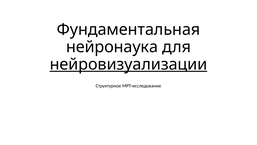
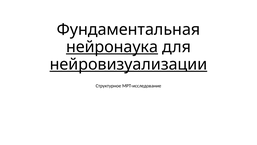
нейронаука underline: none -> present
